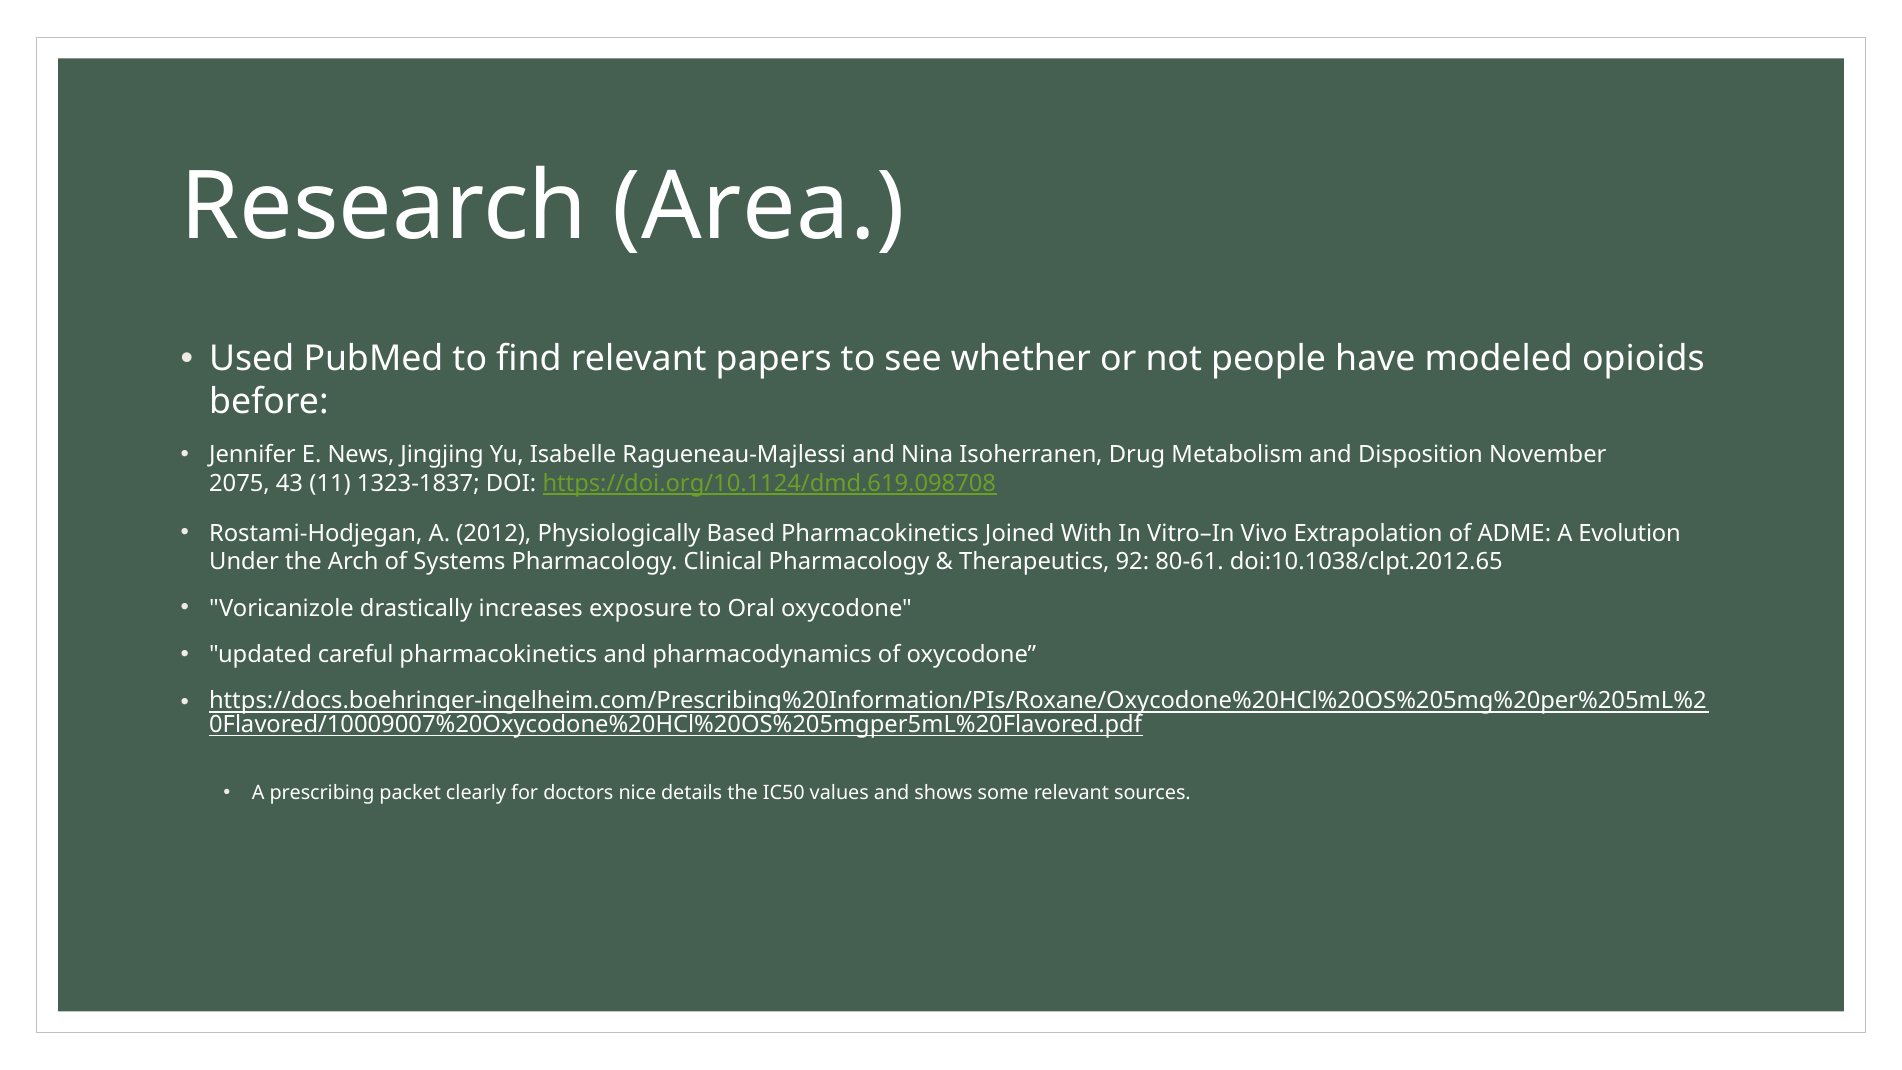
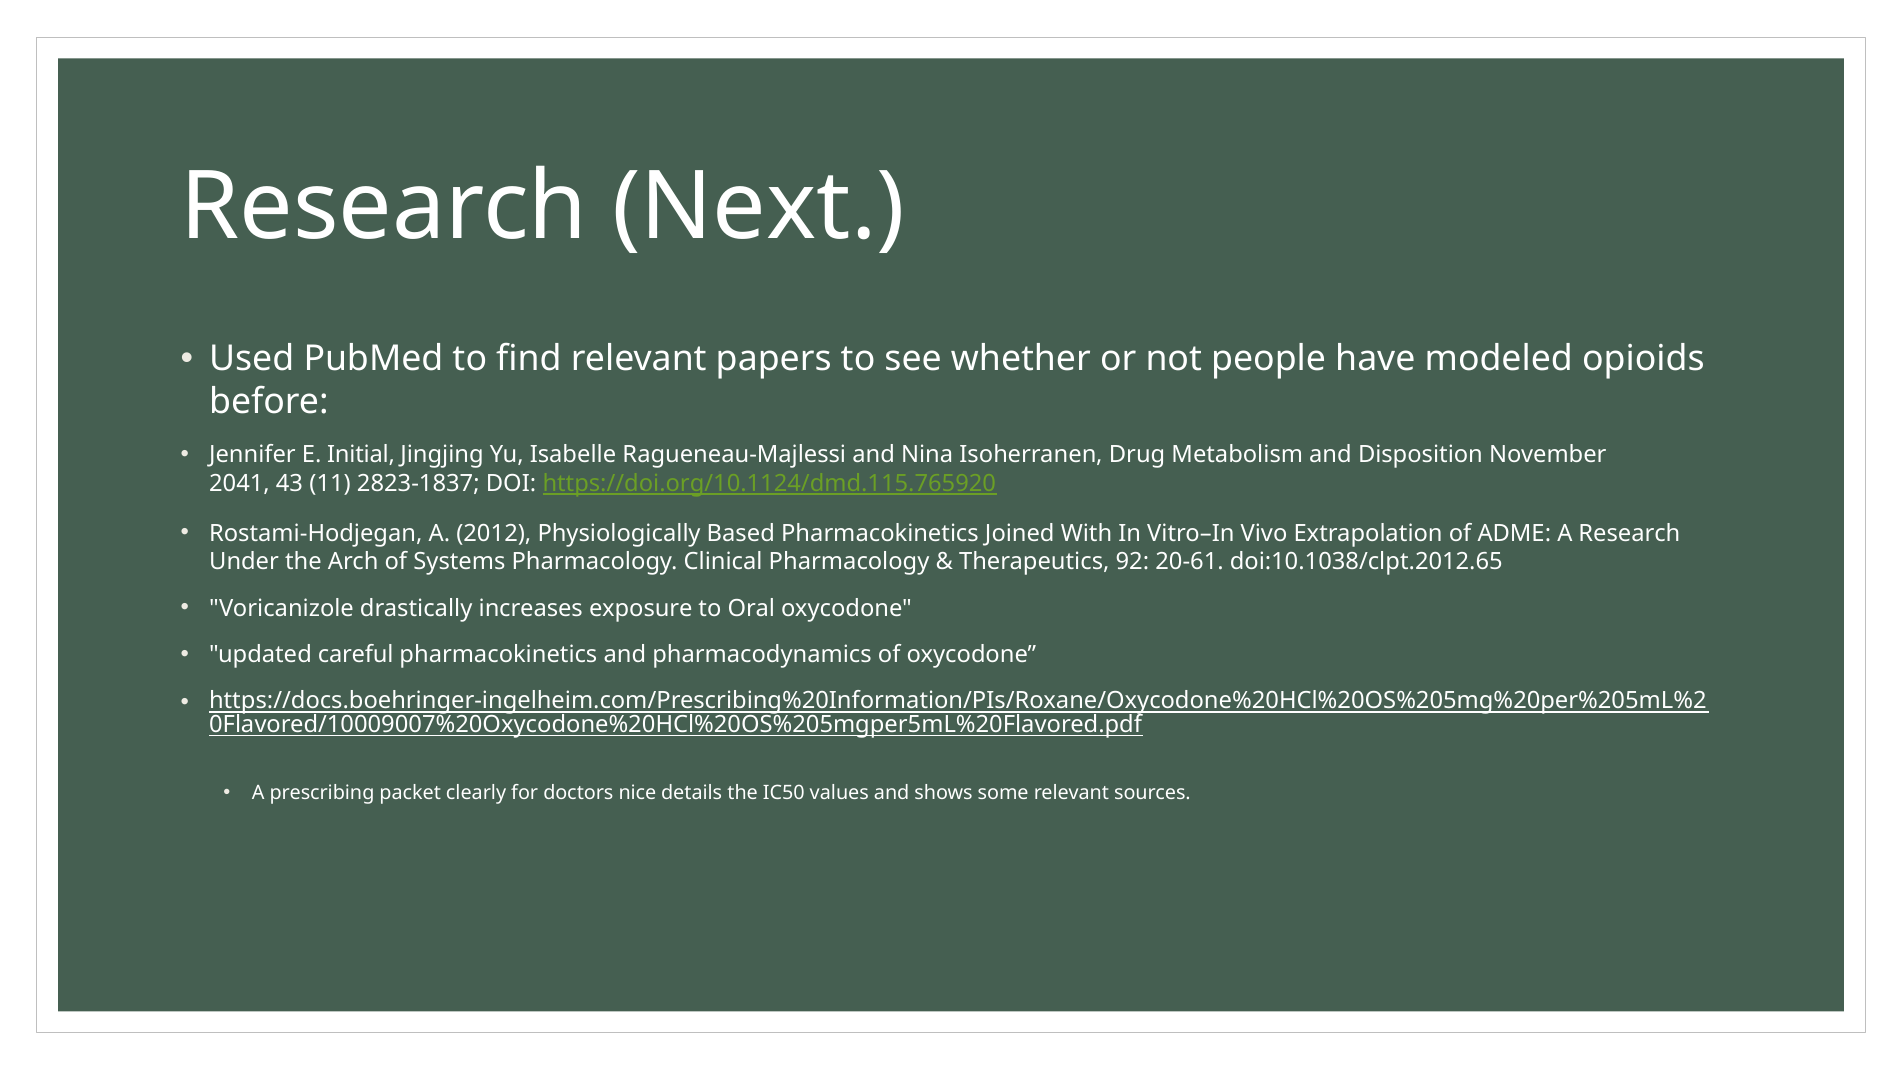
Area: Area -> Next
News: News -> Initial
2075: 2075 -> 2041
1323-1837: 1323-1837 -> 2823-1837
https://doi.org/10.1124/dmd.619.098708: https://doi.org/10.1124/dmd.619.098708 -> https://doi.org/10.1124/dmd.115.765920
A Evolution: Evolution -> Research
80-61: 80-61 -> 20-61
